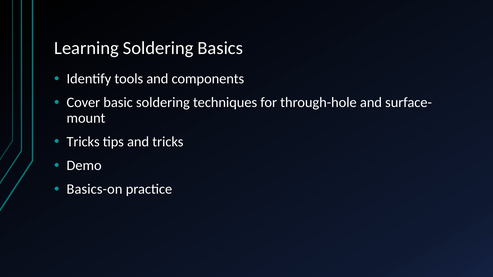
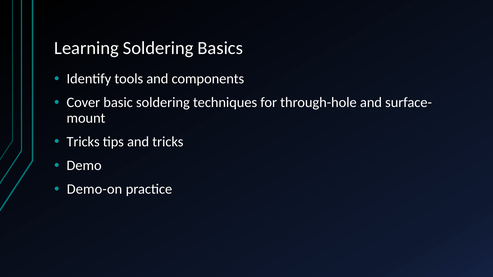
Basics-on: Basics-on -> Demo-on
